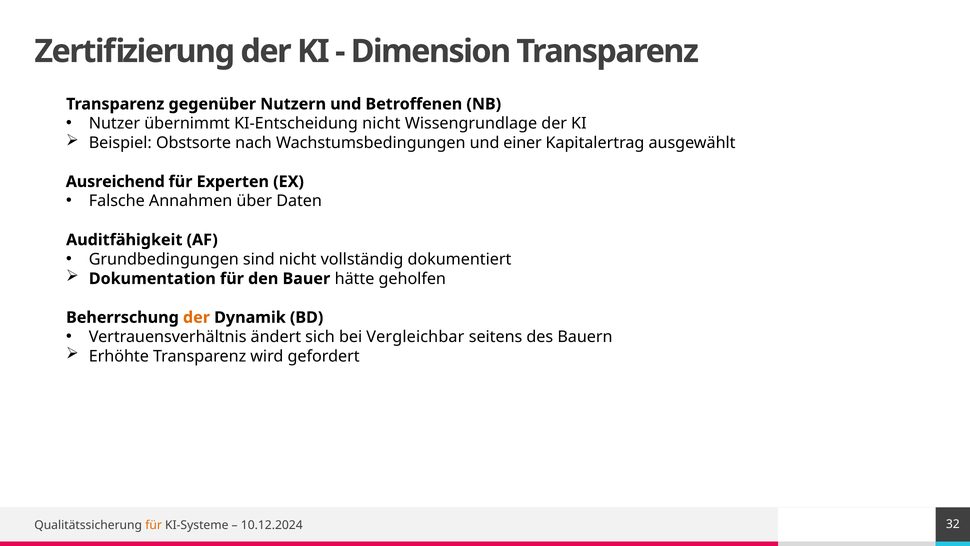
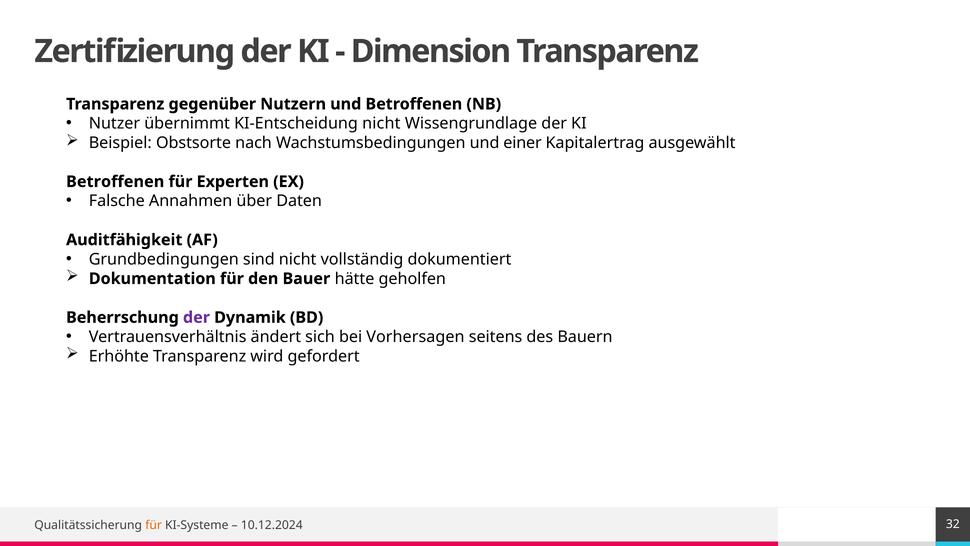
Ausreichend at (115, 182): Ausreichend -> Betroffenen
der at (196, 317) colour: orange -> purple
Vergleichbar: Vergleichbar -> Vorhersagen
